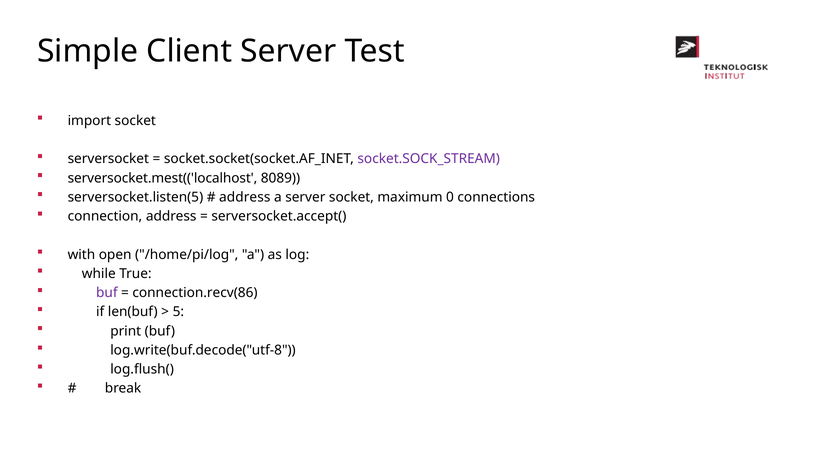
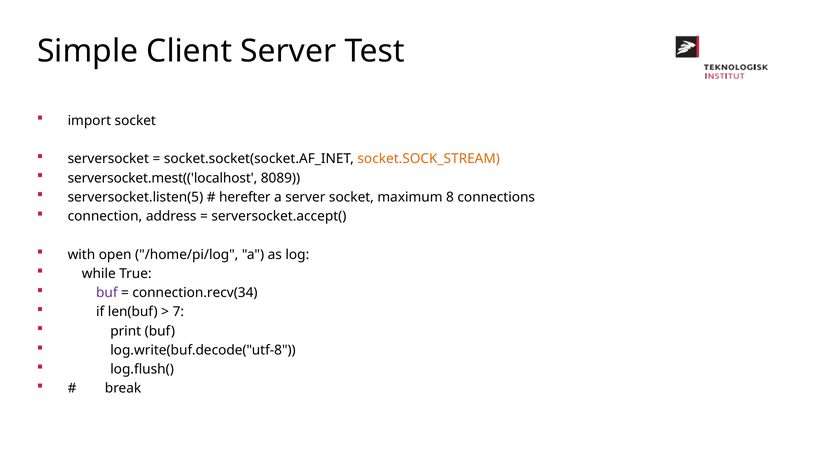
socket.SOCK_STREAM colour: purple -> orange
address at (245, 197): address -> herefter
0: 0 -> 8
connection.recv(86: connection.recv(86 -> connection.recv(34
5: 5 -> 7
